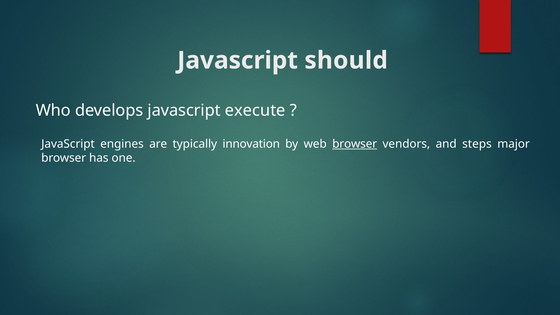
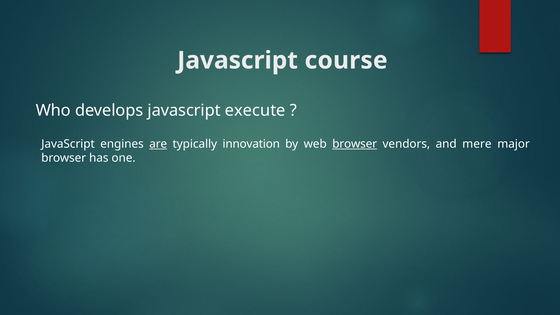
should: should -> course
are underline: none -> present
steps: steps -> mere
